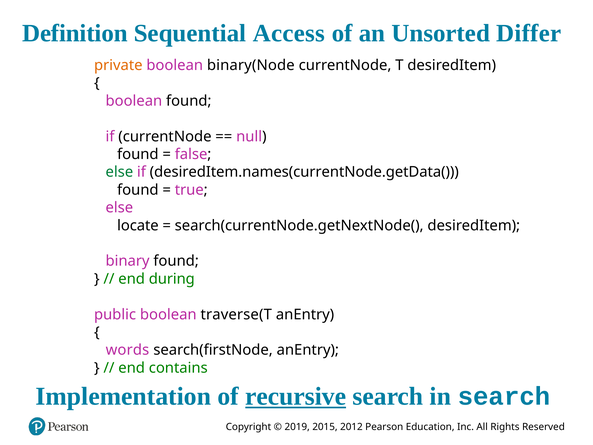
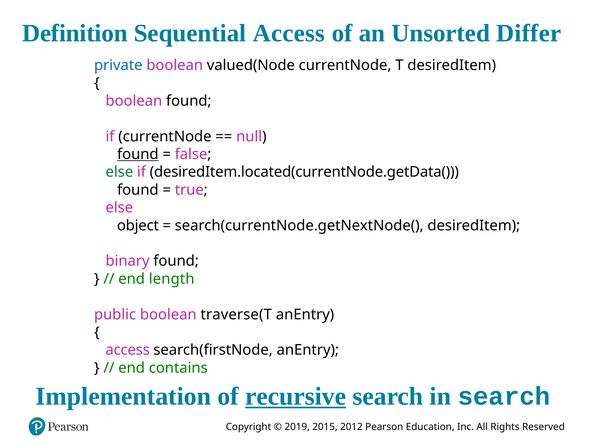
private colour: orange -> blue
binary(Node: binary(Node -> valued(Node
found at (138, 154) underline: none -> present
desiredItem.names(currentNode.getData(: desiredItem.names(currentNode.getData( -> desiredItem.located(currentNode.getData(
locate: locate -> object
during: during -> length
words at (127, 350): words -> access
